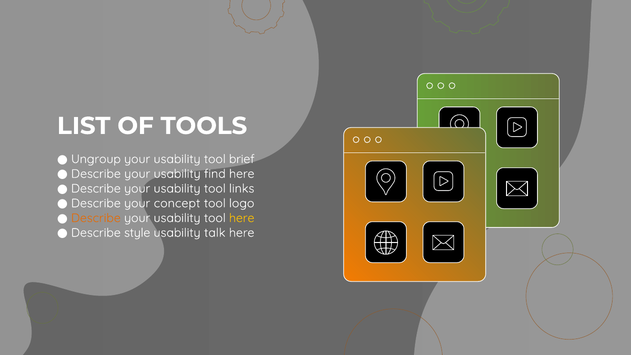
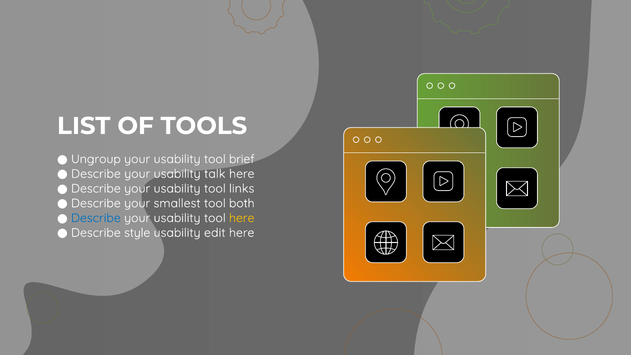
find: find -> talk
concept: concept -> smallest
logo: logo -> both
Describe at (96, 218) colour: orange -> blue
talk: talk -> edit
